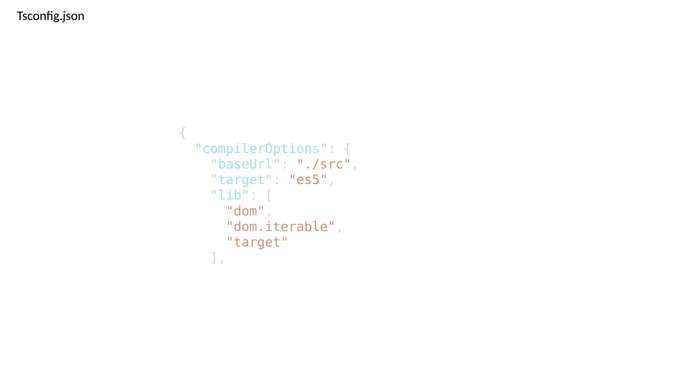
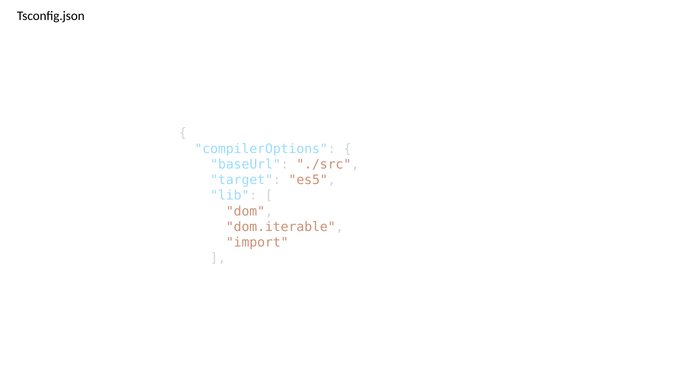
target at (257, 243): target -> import
